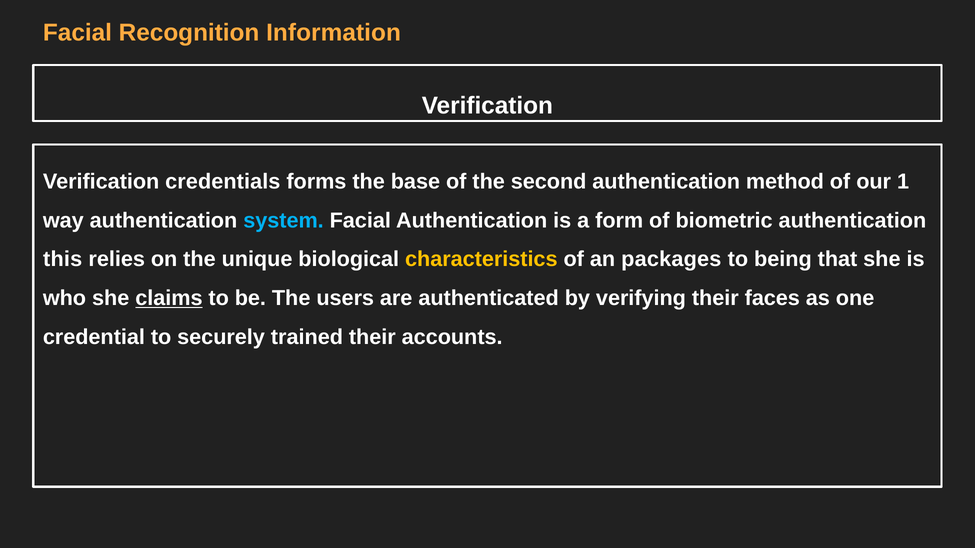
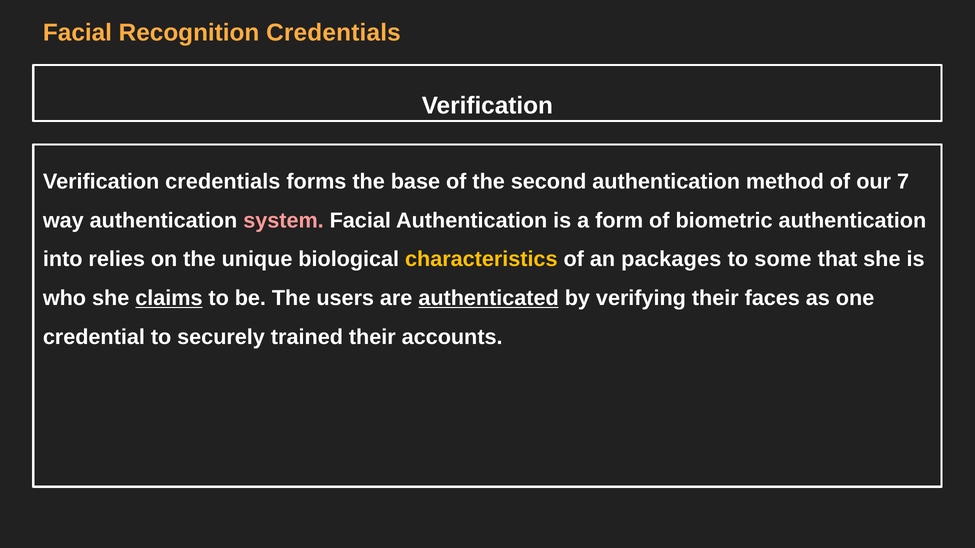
Recognition Information: Information -> Credentials
1: 1 -> 7
system colour: light blue -> pink
this: this -> into
being: being -> some
authenticated underline: none -> present
